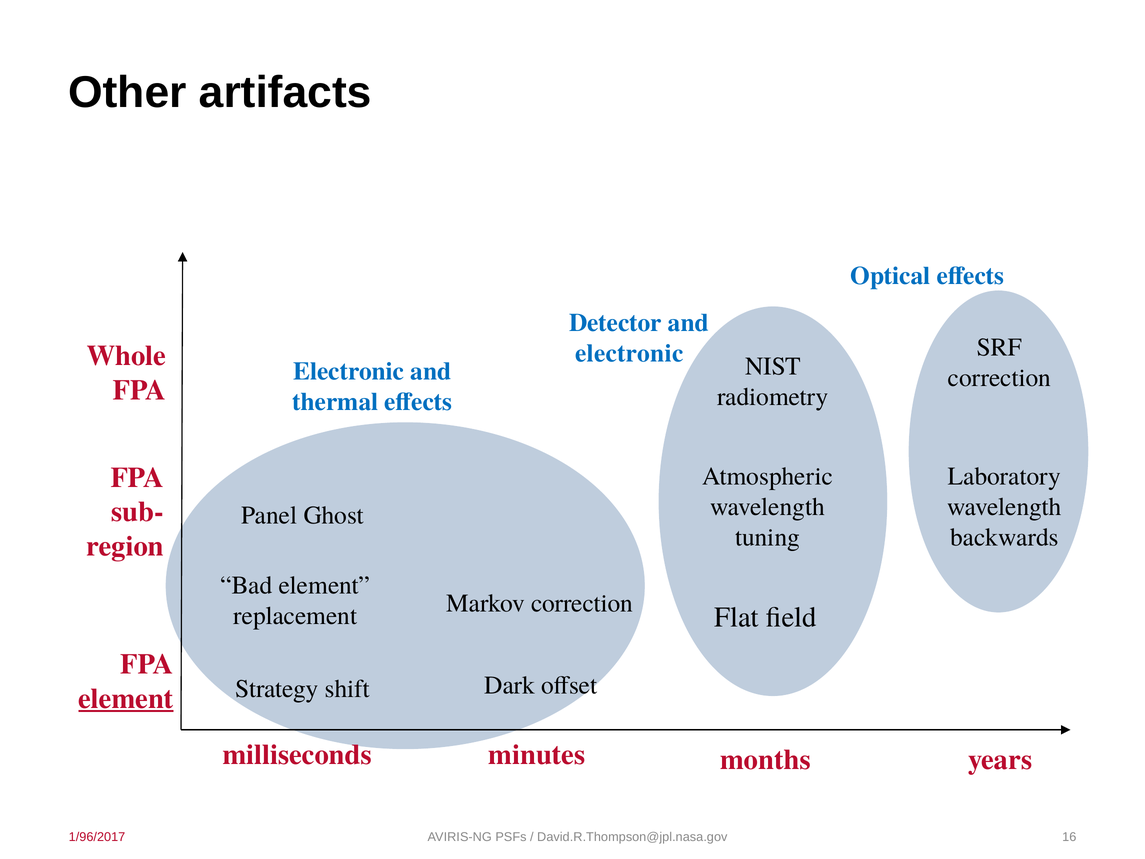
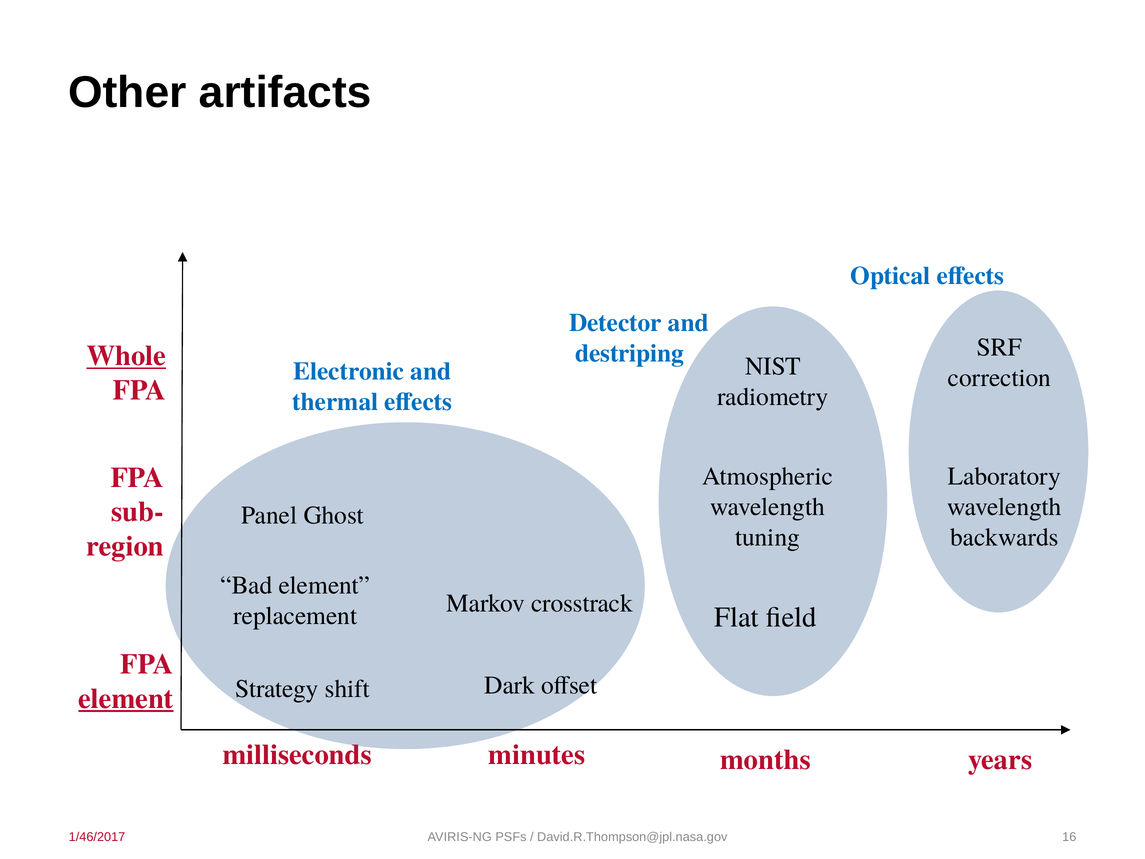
electronic at (629, 353): electronic -> destriping
Whole underline: none -> present
Markov correction: correction -> crosstrack
1/96/2017: 1/96/2017 -> 1/46/2017
